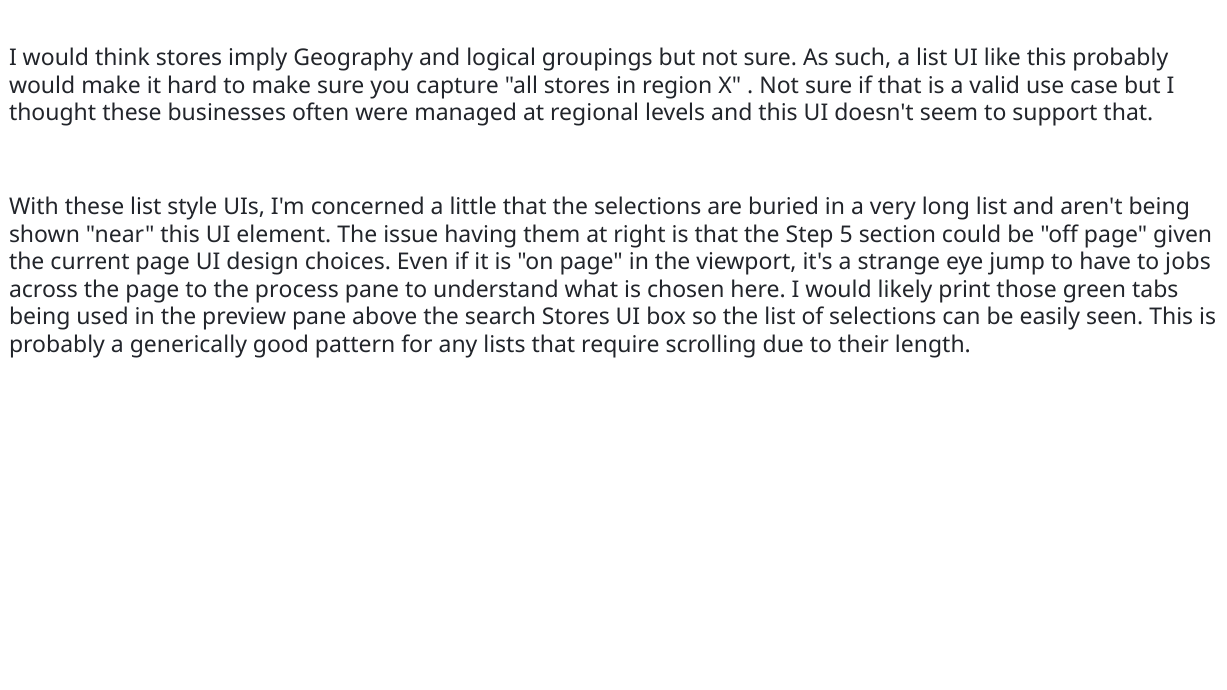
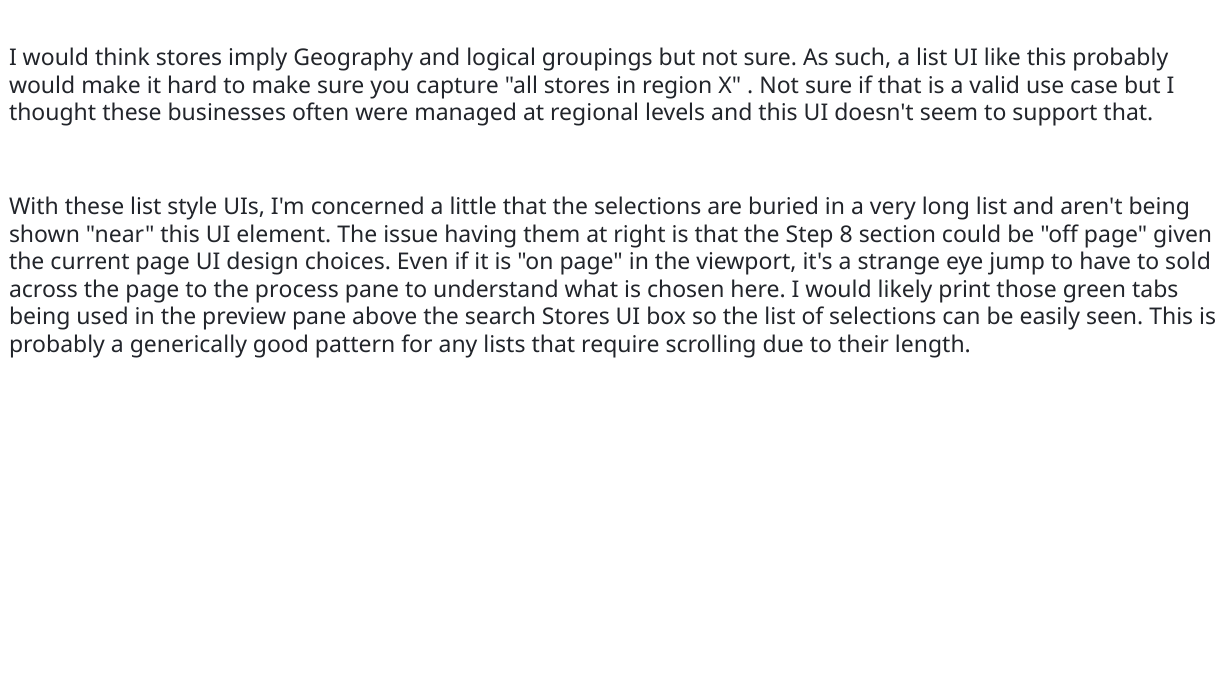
5: 5 -> 8
jobs: jobs -> sold
